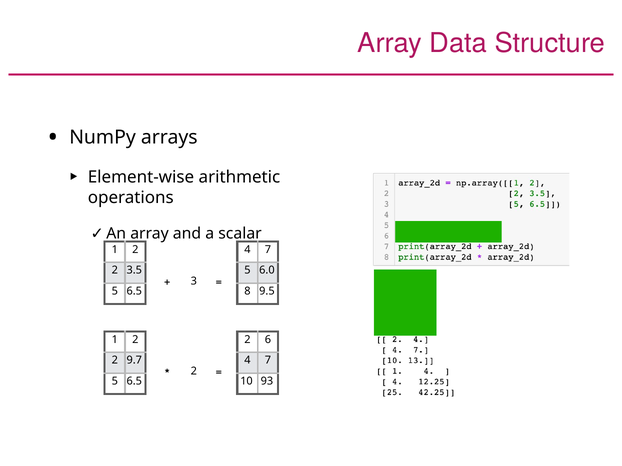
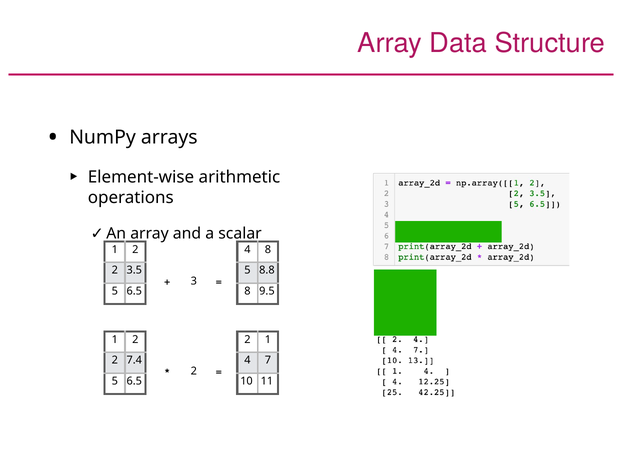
7 at (268, 250): 7 -> 8
6.0: 6.0 -> 8.8
2 6: 6 -> 1
9.7: 9.7 -> 7.4
93: 93 -> 11
